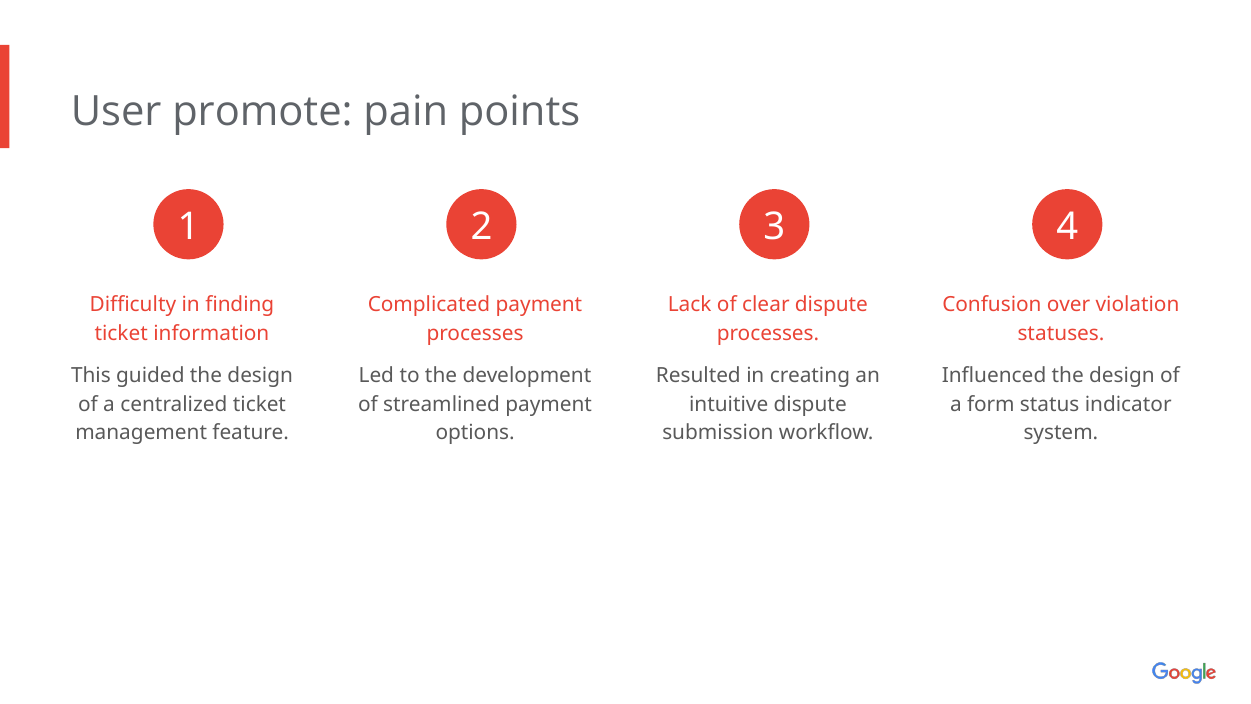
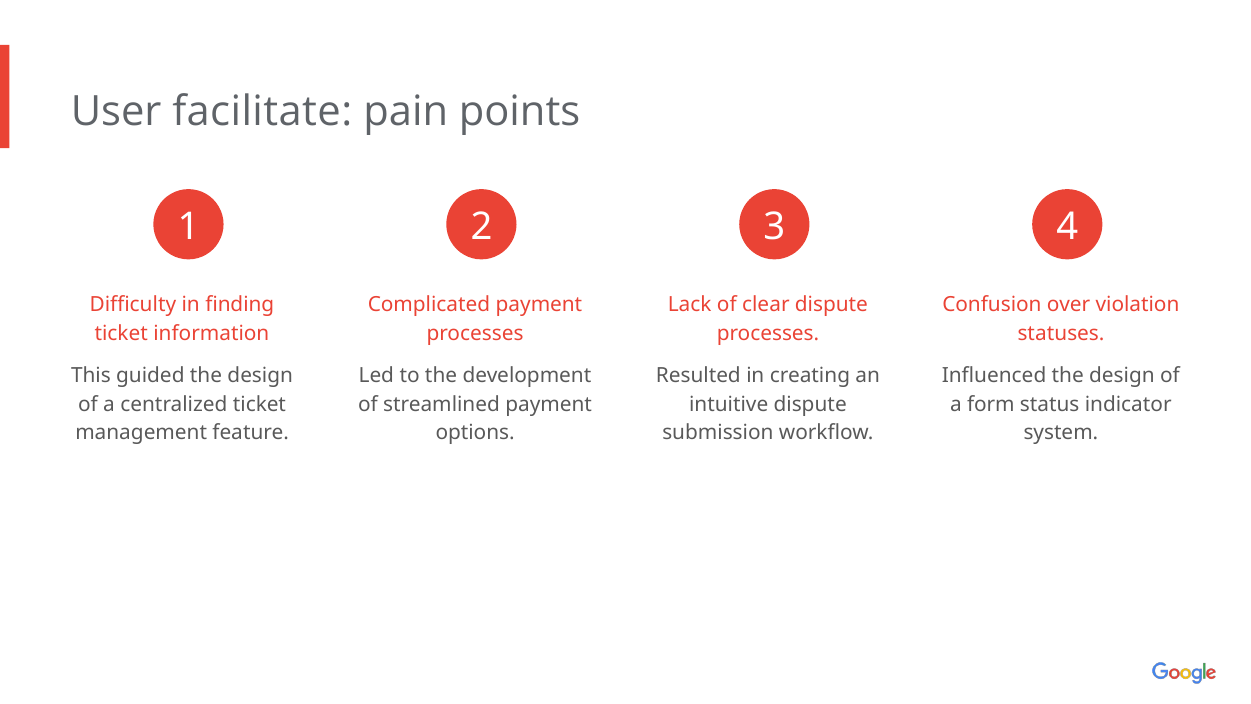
promote: promote -> facilitate
